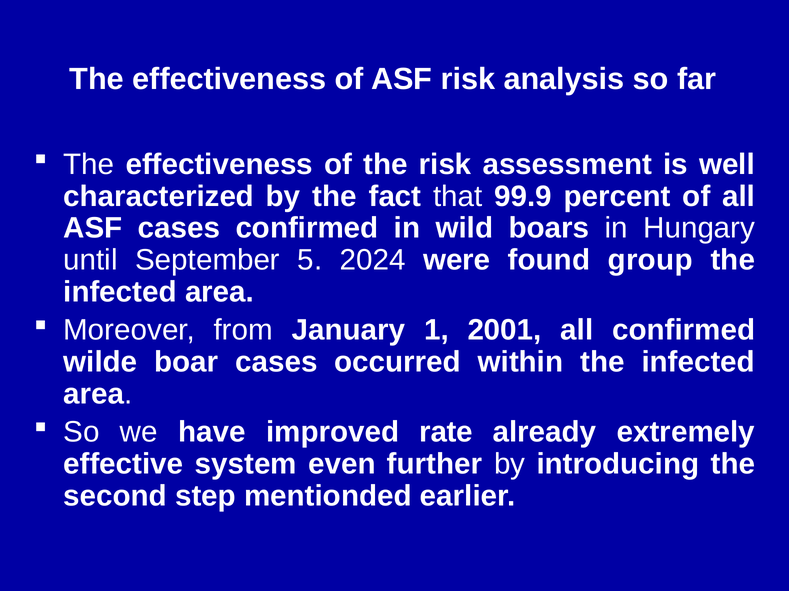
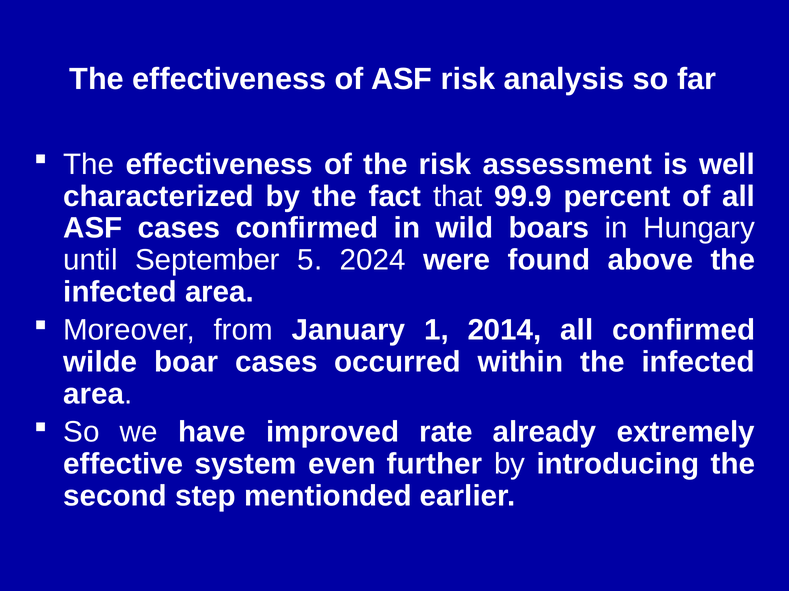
group: group -> above
2001: 2001 -> 2014
